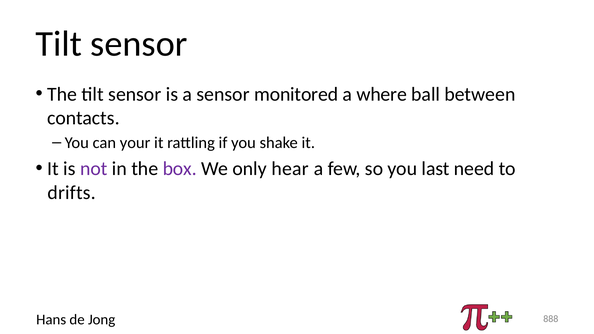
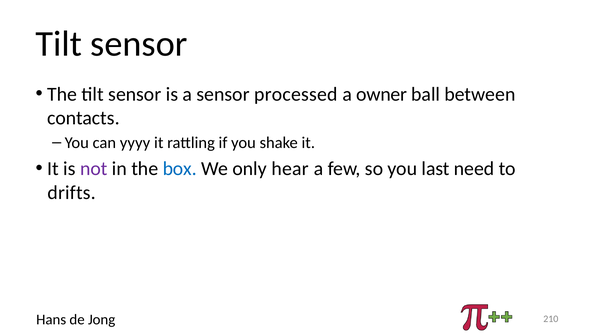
monitored: monitored -> processed
where: where -> owner
your: your -> yyyy
box colour: purple -> blue
888: 888 -> 210
